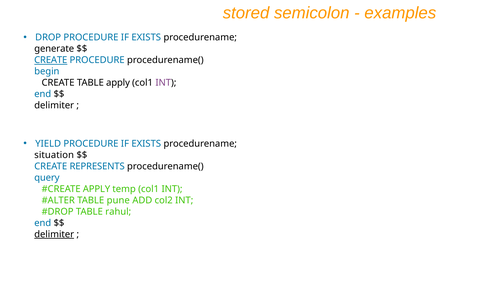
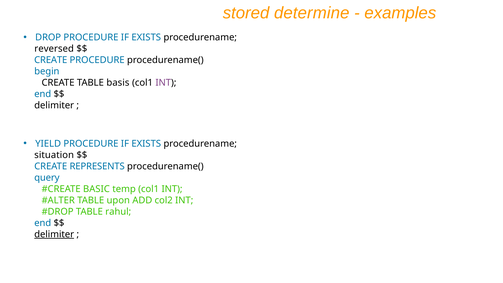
semicolon: semicolon -> determine
generate: generate -> reversed
CREATE at (51, 60) underline: present -> none
TABLE apply: apply -> basis
APPLY at (97, 189): APPLY -> BASIC
pune: pune -> upon
